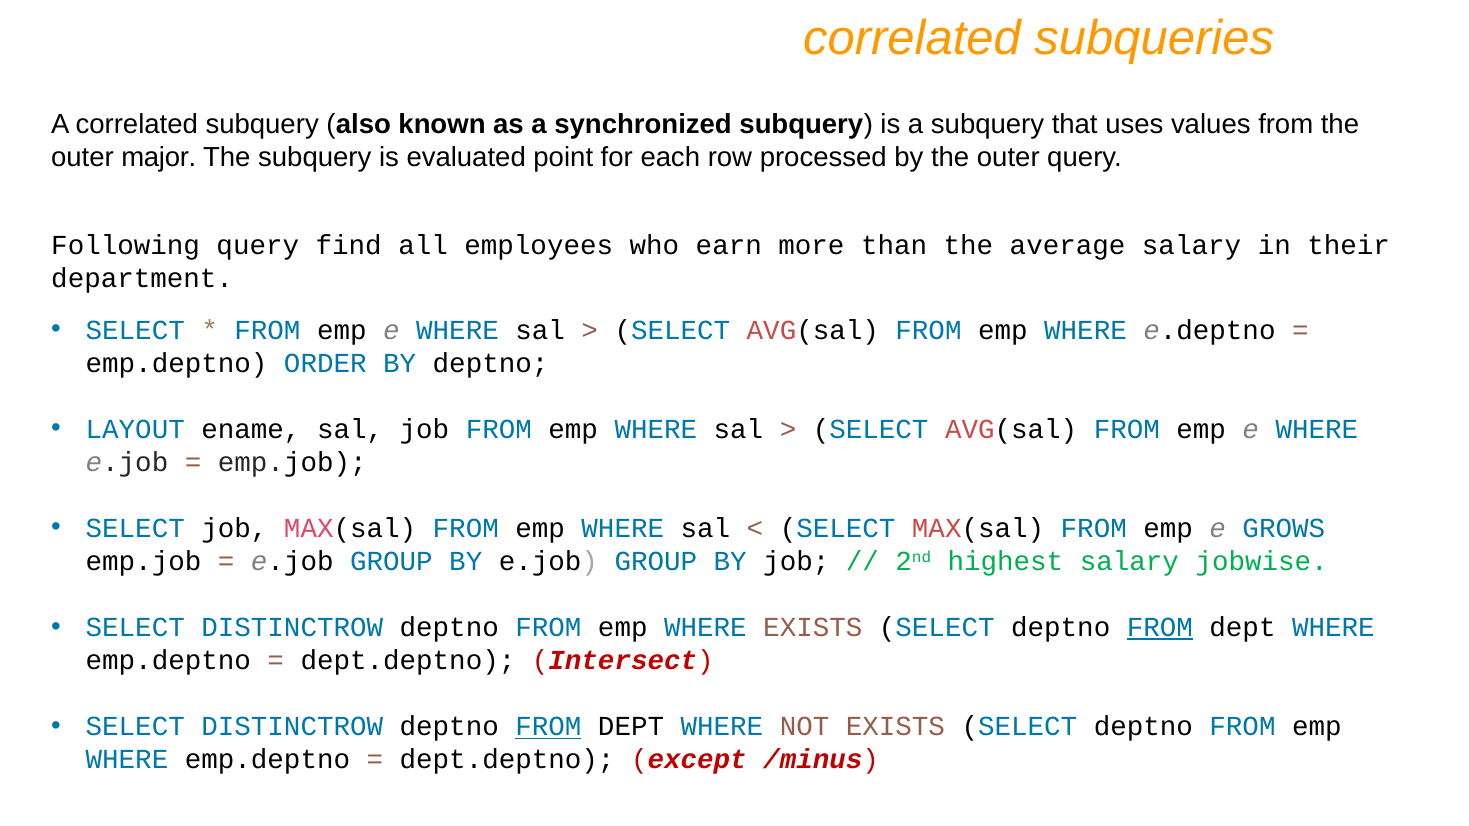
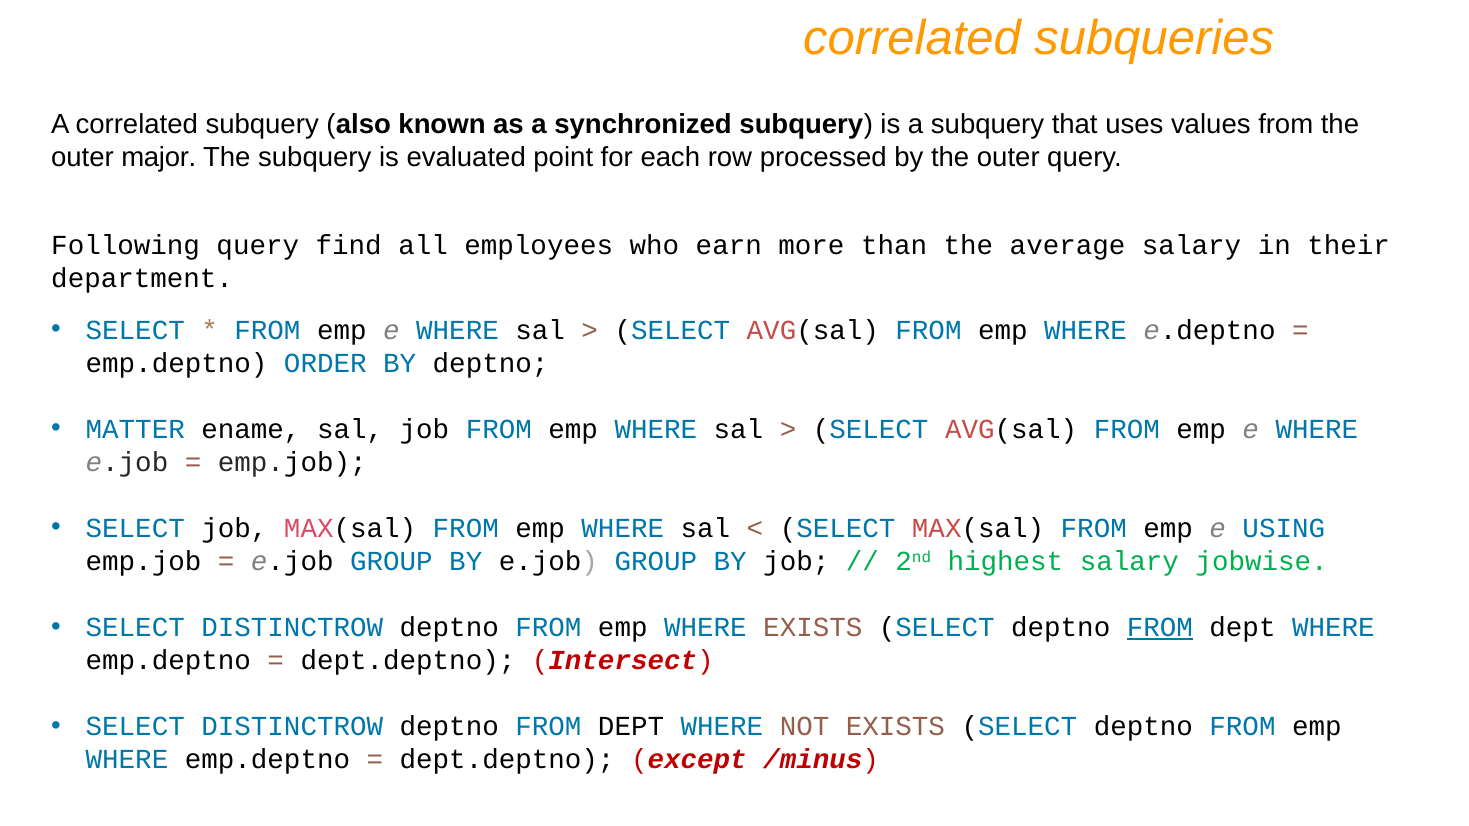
LAYOUT: LAYOUT -> MATTER
GROWS: GROWS -> USING
FROM at (548, 727) underline: present -> none
